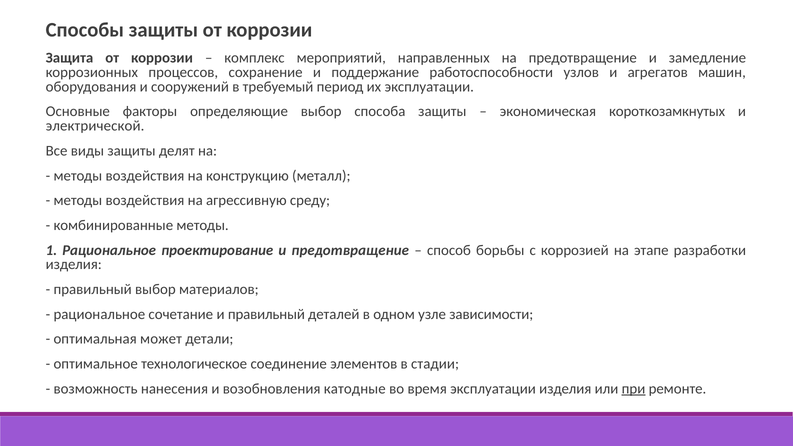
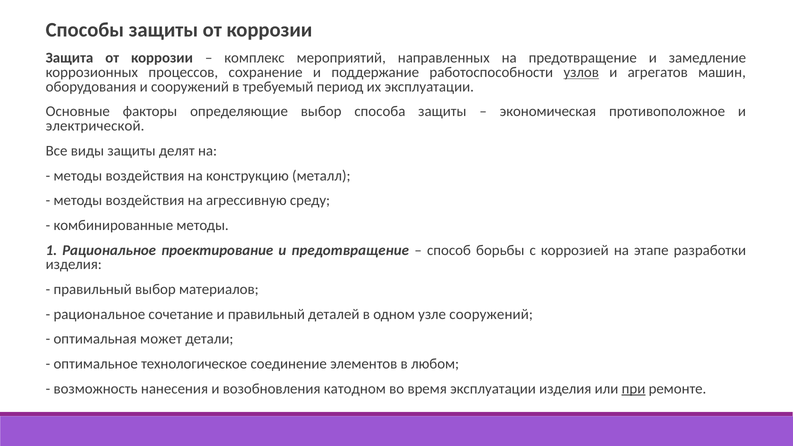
узлов underline: none -> present
короткозамкнутых: короткозамкнутых -> противоположное
узле зависимости: зависимости -> сооружений
стадии: стадии -> любом
катодные: катодные -> катодном
